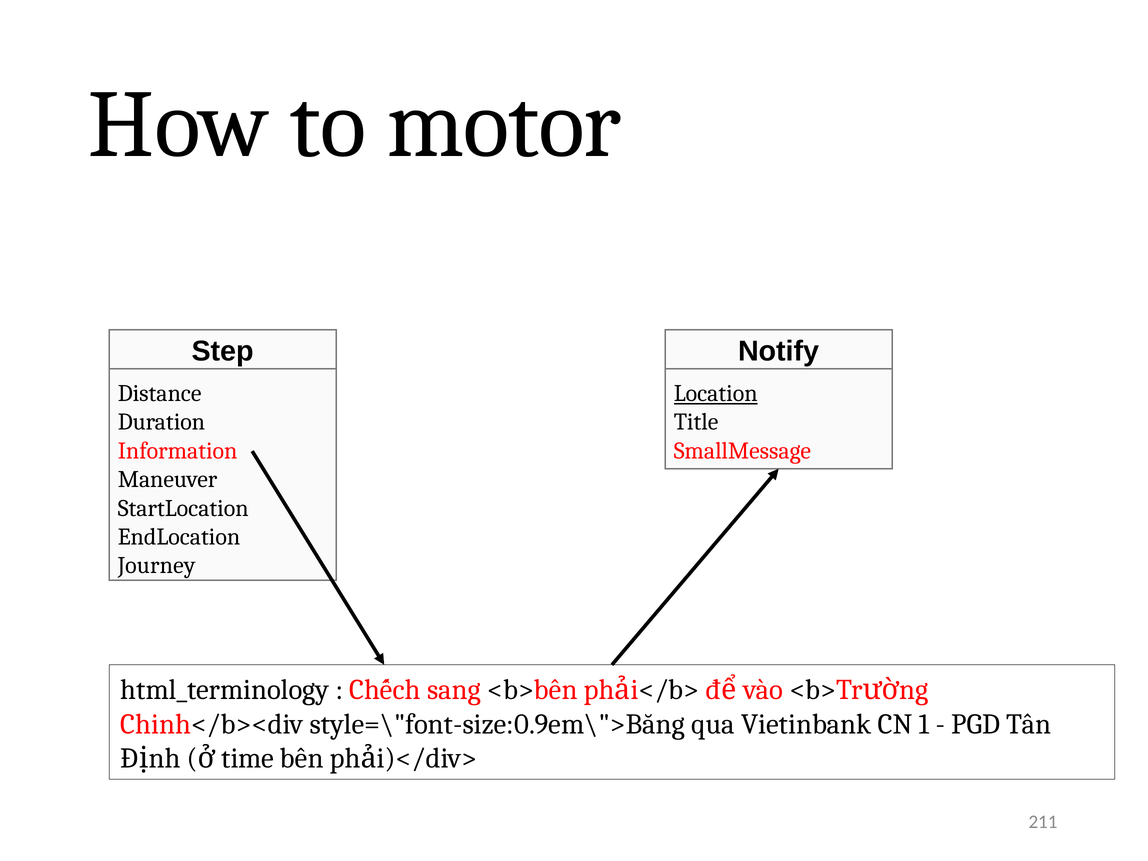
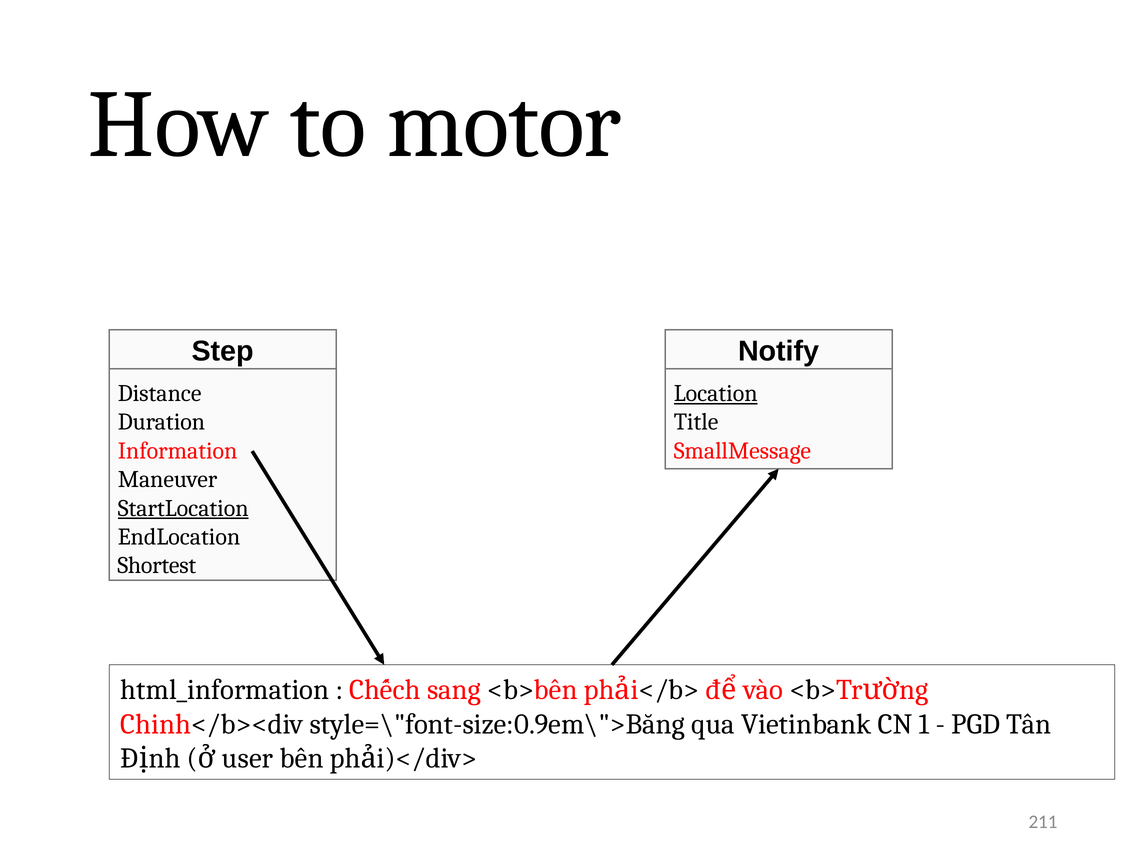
StartLocation underline: none -> present
Journey: Journey -> Shortest
html_terminology: html_terminology -> html_information
time: time -> user
